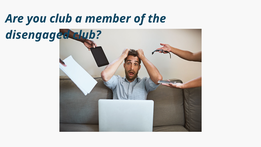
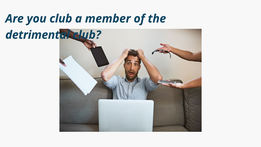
disengaged: disengaged -> detrimental
